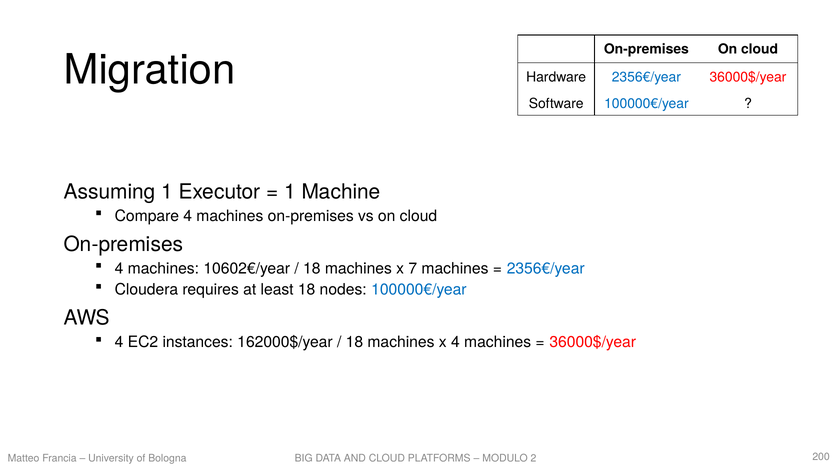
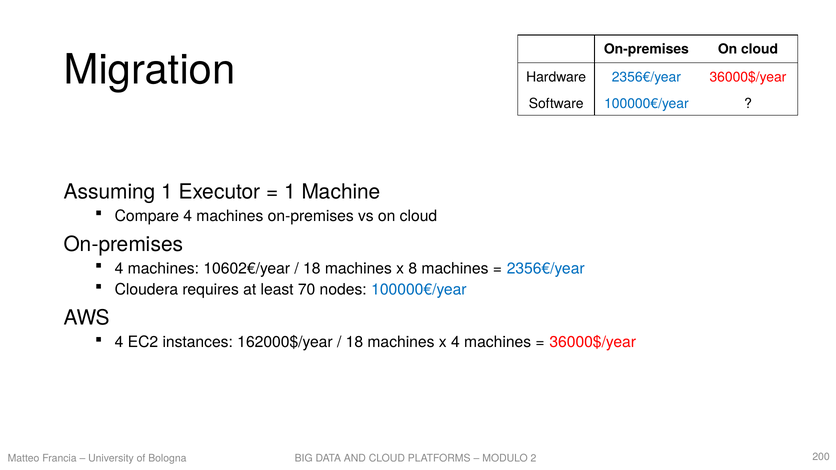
7: 7 -> 8
least 18: 18 -> 70
